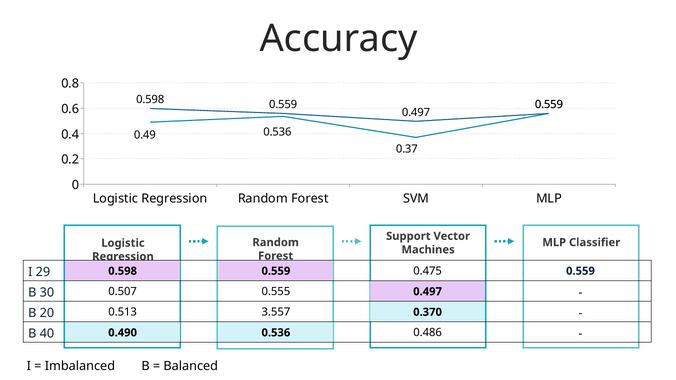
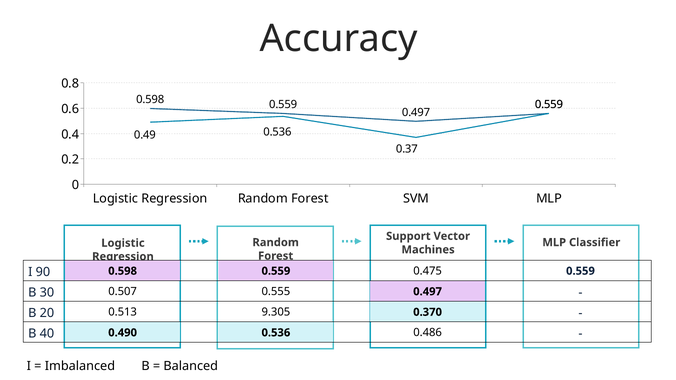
29: 29 -> 90
3.557: 3.557 -> 9.305
